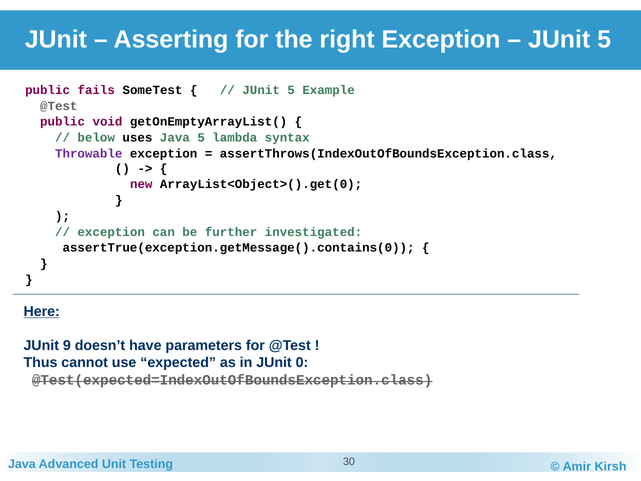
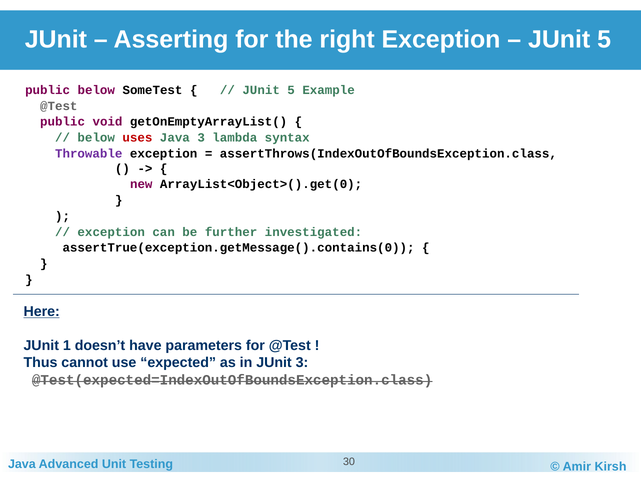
public fails: fails -> below
uses colour: black -> red
Java 5: 5 -> 3
9: 9 -> 1
JUnit 0: 0 -> 3
